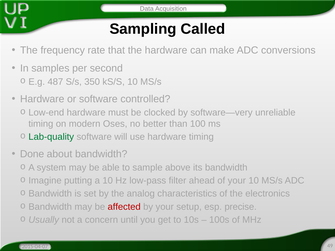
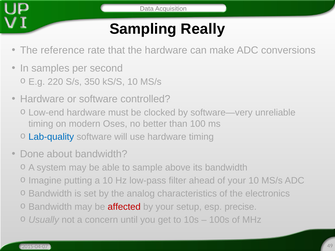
Called: Called -> Really
frequency: frequency -> reference
487: 487 -> 220
Lab-quality colour: green -> blue
